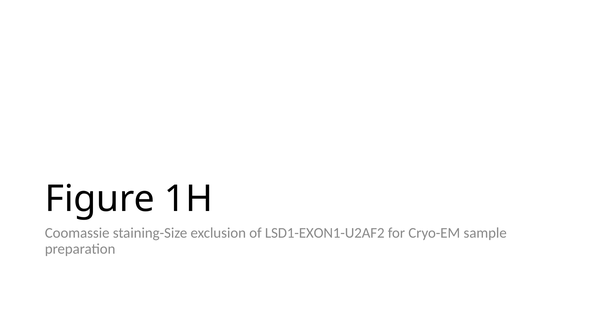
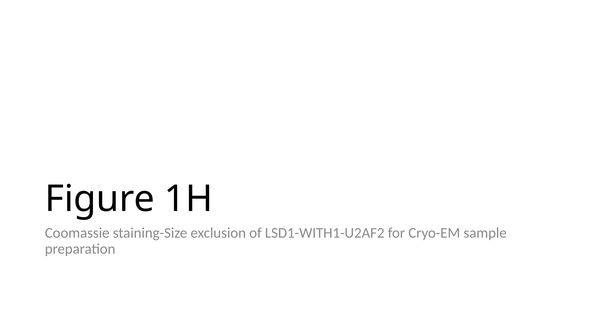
LSD1-EXON1-U2AF2: LSD1-EXON1-U2AF2 -> LSD1-WITH1-U2AF2
